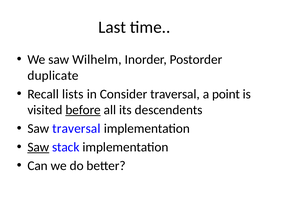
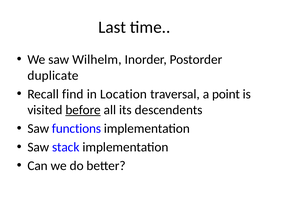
lists: lists -> find
Consider: Consider -> Location
Saw traversal: traversal -> functions
Saw at (38, 147) underline: present -> none
